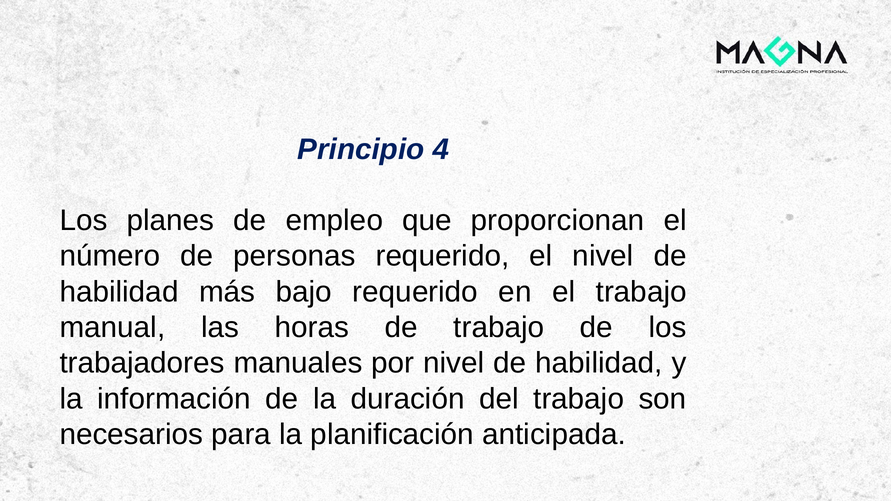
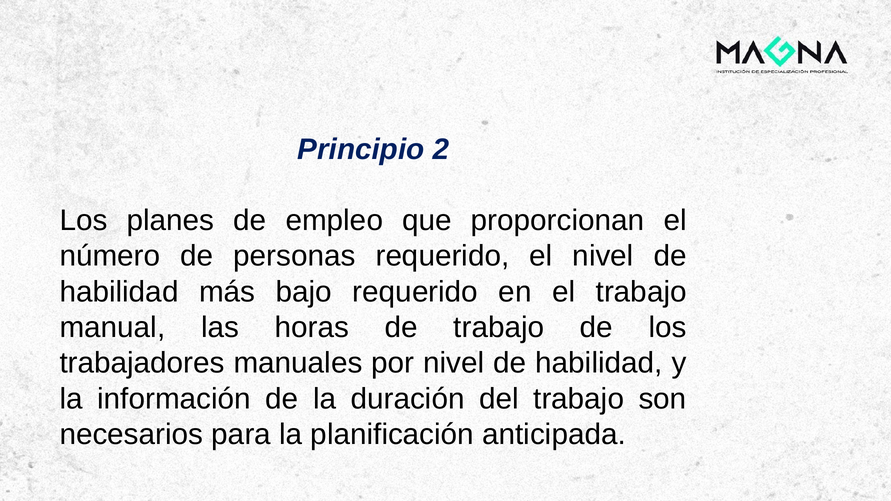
4: 4 -> 2
